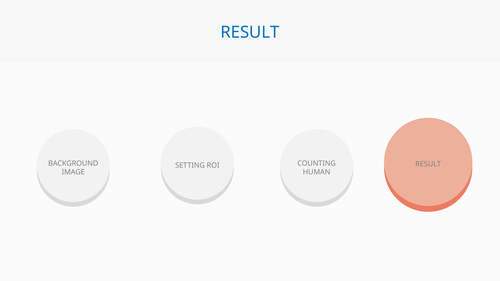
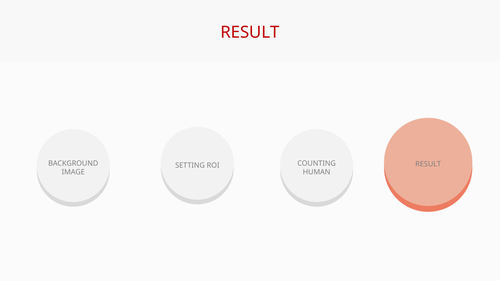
RESULT at (250, 32) colour: blue -> red
